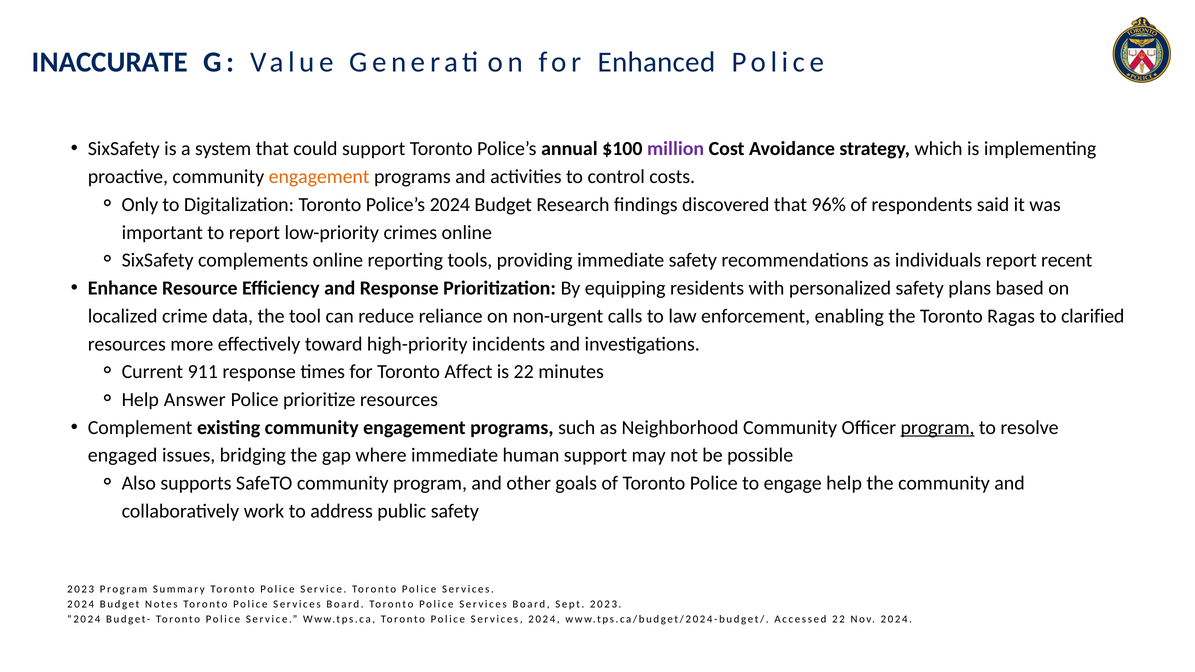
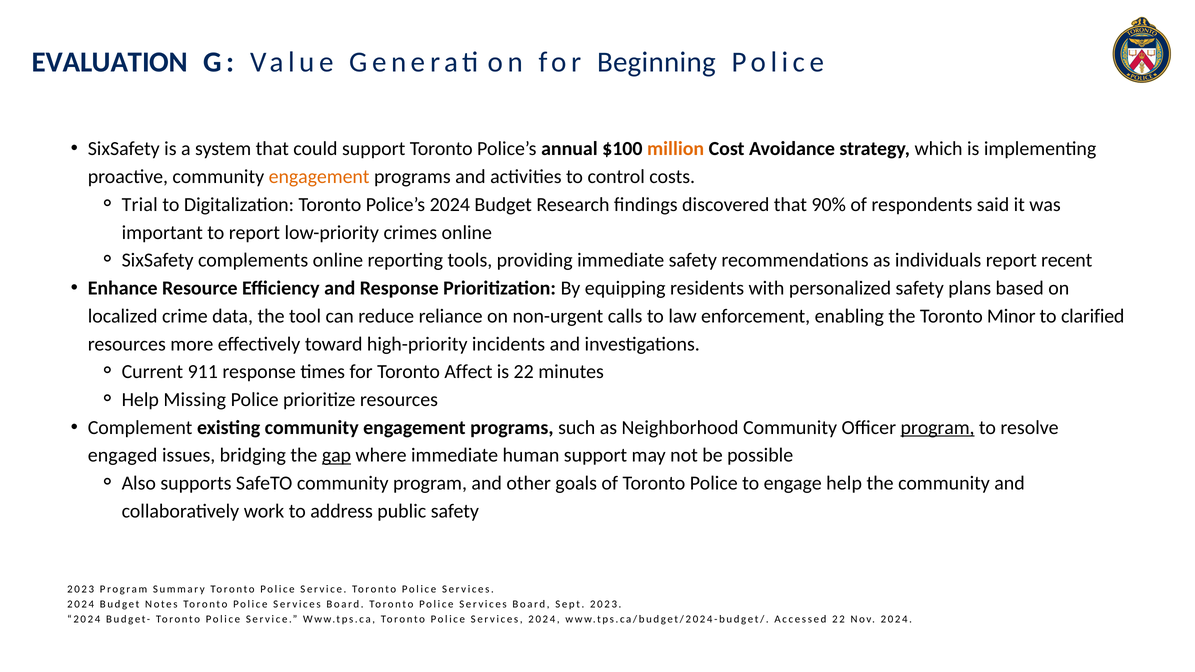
INACCURATE: INACCURATE -> EVALUATION
Enhanced: Enhanced -> Beginning
million colour: purple -> orange
Only: Only -> Trial
96%: 96% -> 90%
Ragas: Ragas -> Minor
Answer: Answer -> Missing
gap underline: none -> present
